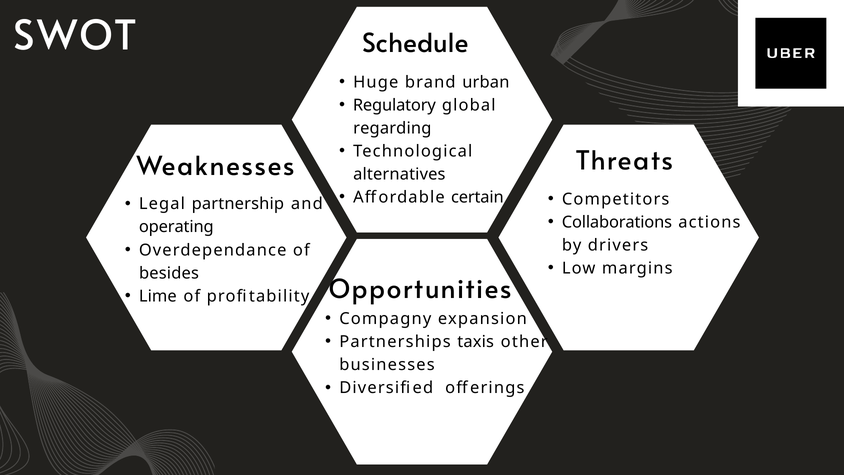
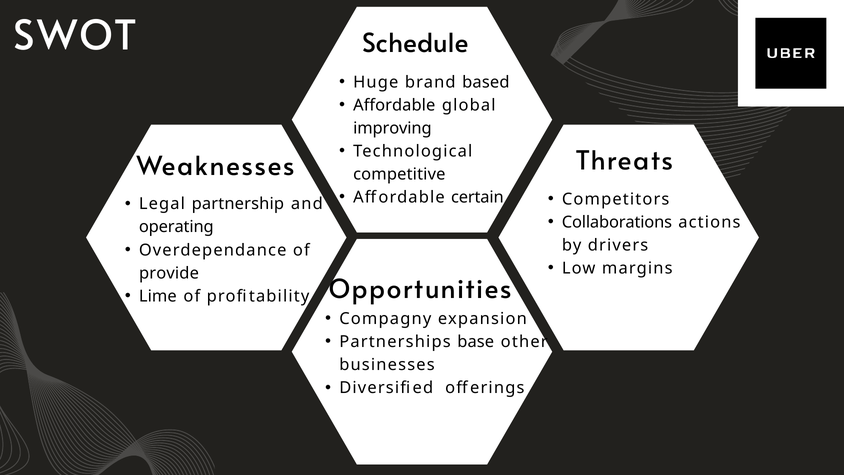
urban: urban -> based
Regulatory at (394, 105): Regulatory -> Affordable
regarding: regarding -> improving
alternatives: alternatives -> competitive
besides: besides -> provide
taxis: taxis -> base
